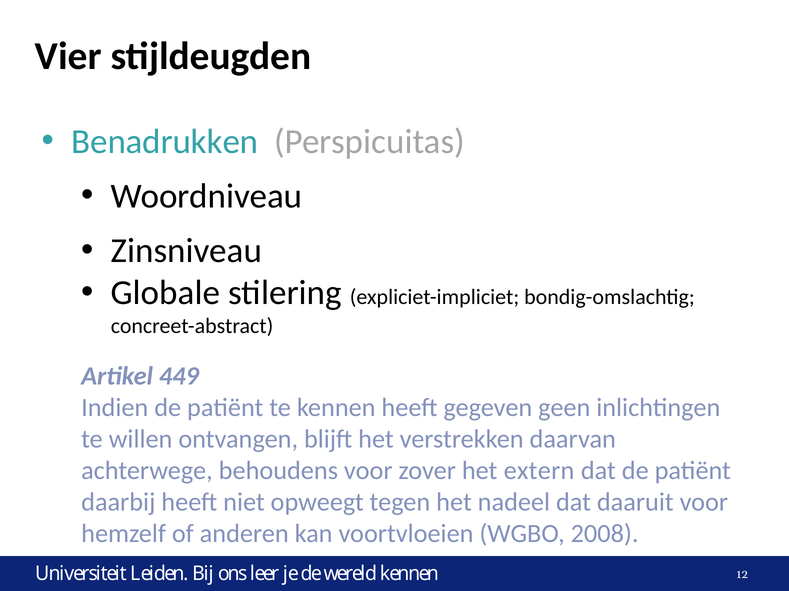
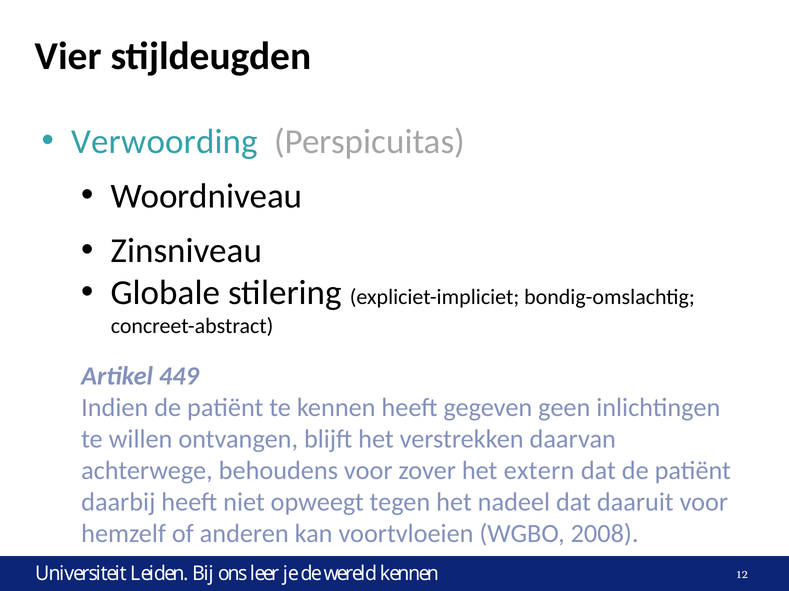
Benadrukken: Benadrukken -> Verwoording
